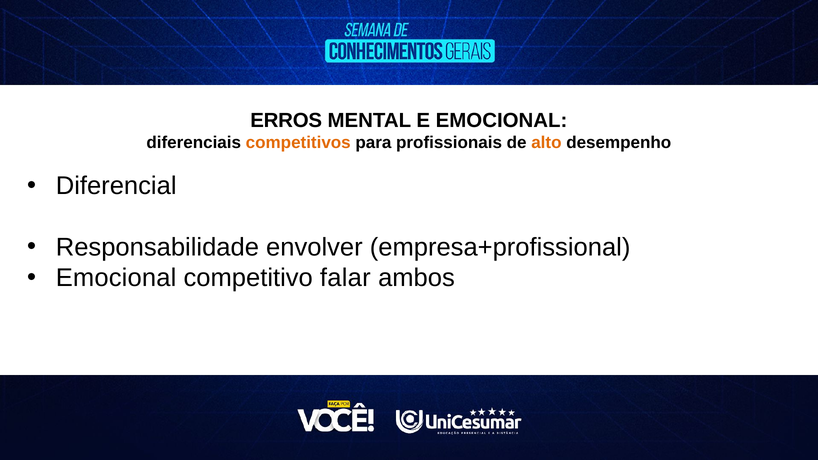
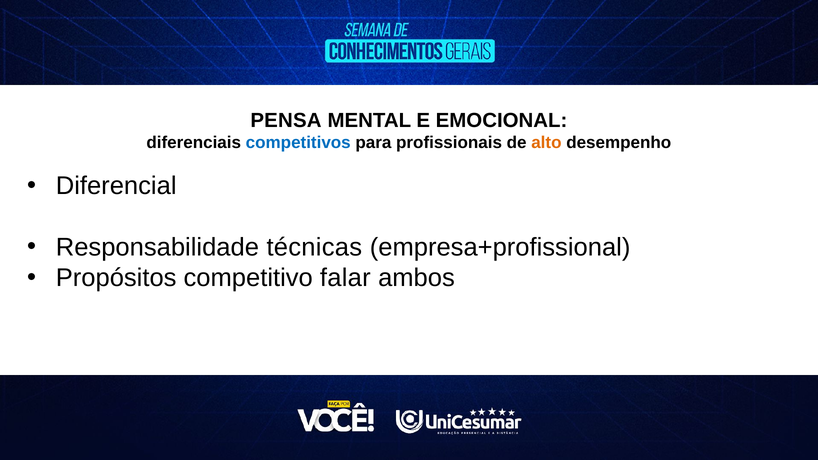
ERROS: ERROS -> PENSA
competitivos colour: orange -> blue
envolver: envolver -> técnicas
Emocional at (116, 278): Emocional -> Propósitos
